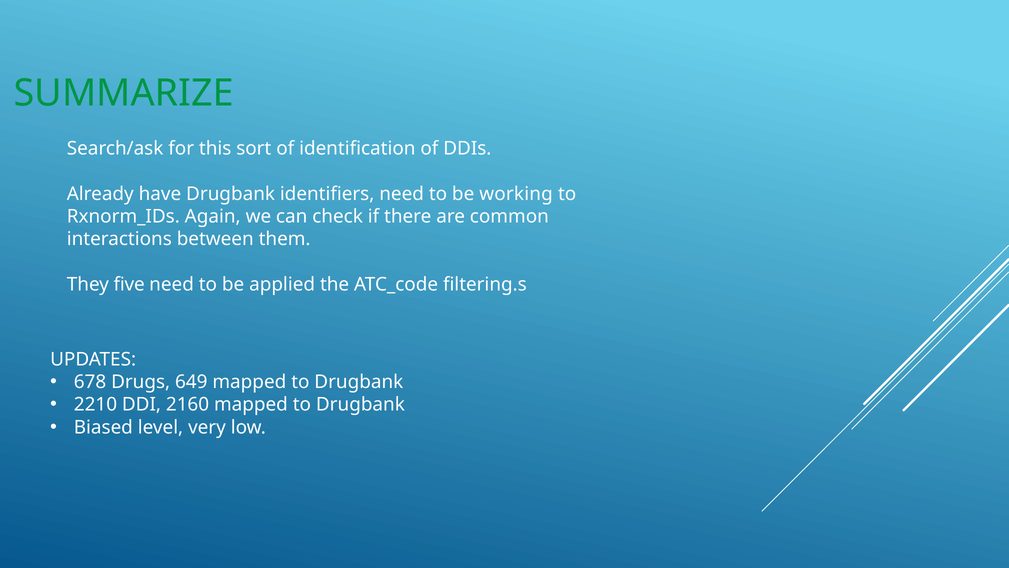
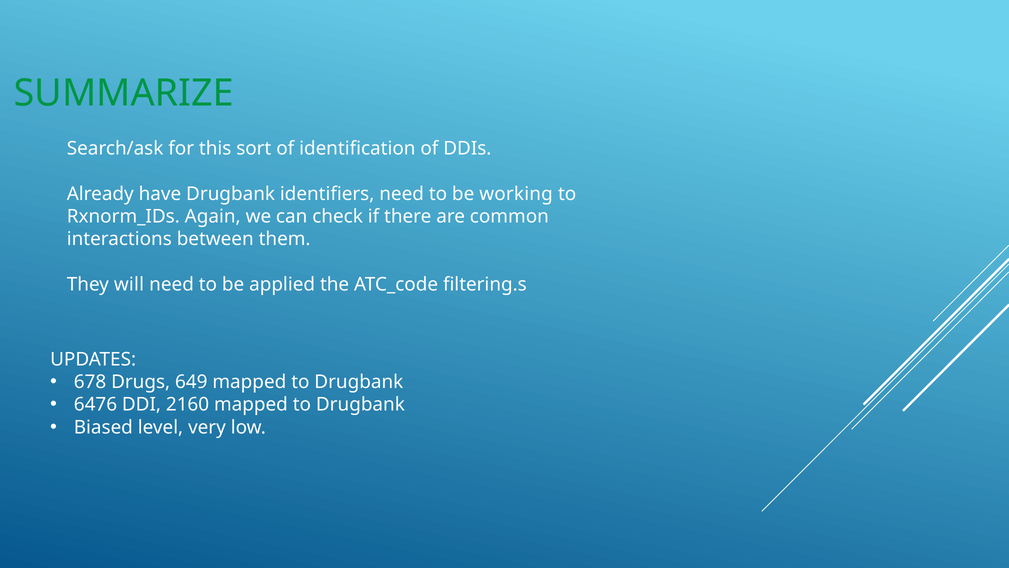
five: five -> will
2210: 2210 -> 6476
